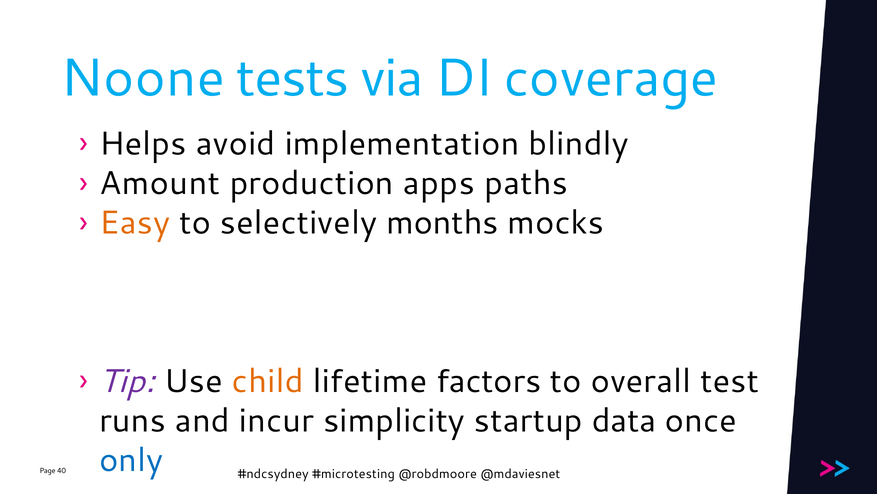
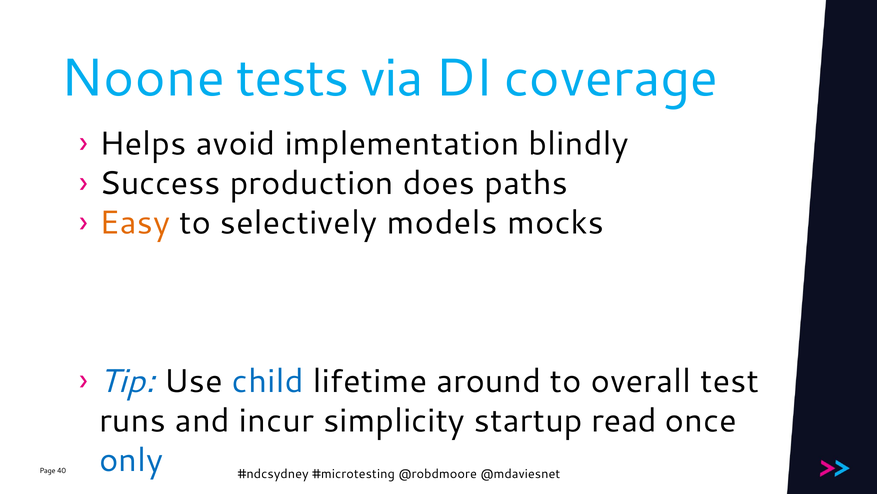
Amount: Amount -> Success
apps: apps -> does
months: months -> models
Tip colour: purple -> blue
child colour: orange -> blue
factors: factors -> around
data: data -> read
